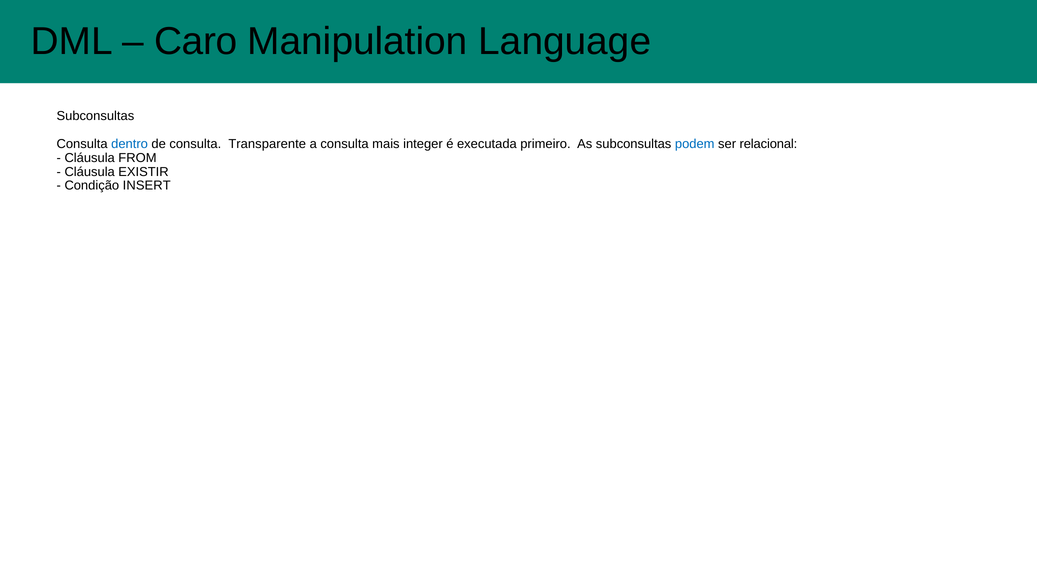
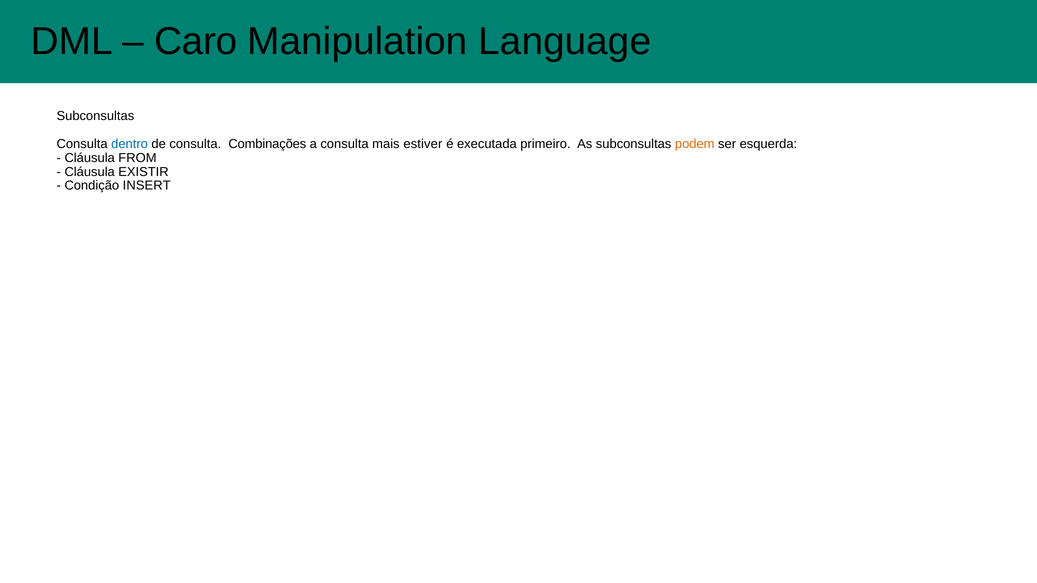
Transparente: Transparente -> Combinações
integer: integer -> estiver
podem colour: blue -> orange
relacional: relacional -> esquerda
